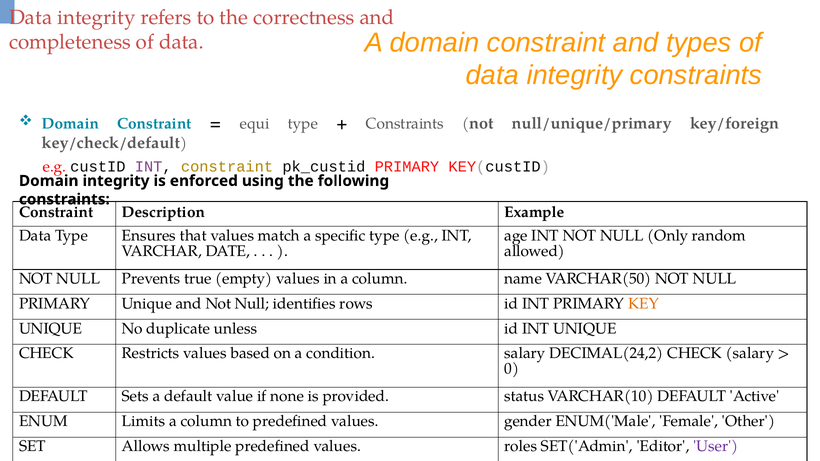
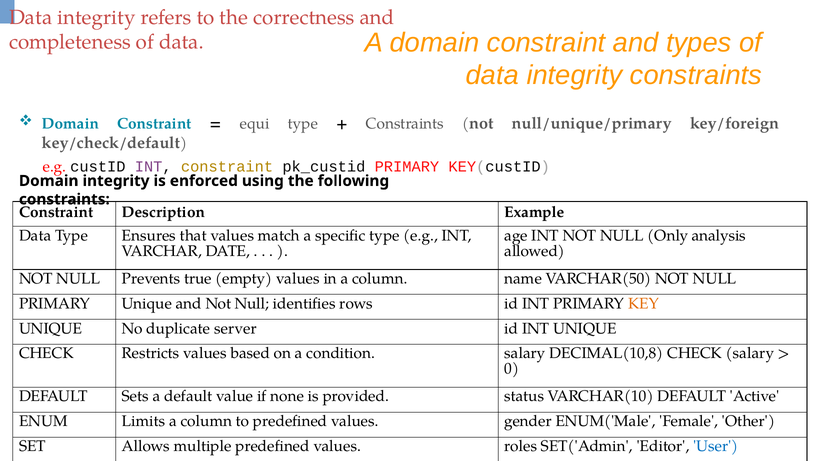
random: random -> analysis
unless: unless -> server
DECIMAL(24,2: DECIMAL(24,2 -> DECIMAL(10,8
User colour: purple -> blue
